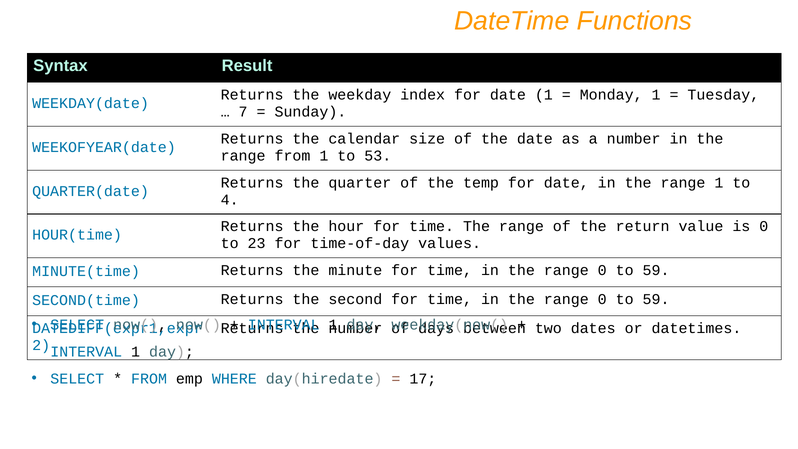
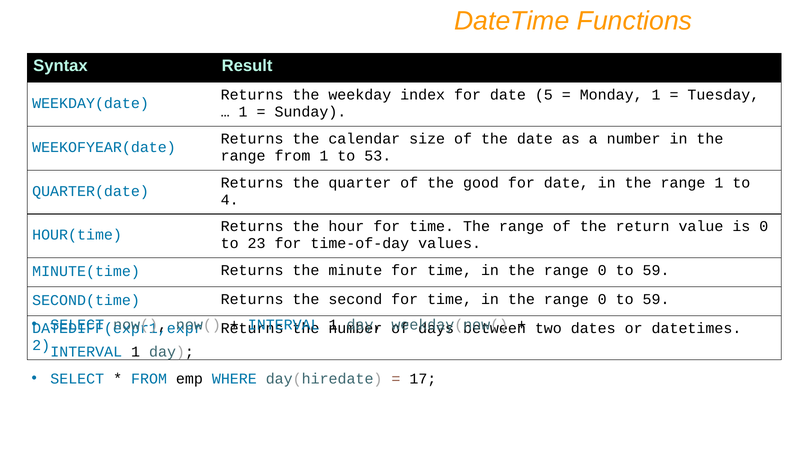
date 1: 1 -> 5
7 at (243, 112): 7 -> 1
temp: temp -> good
